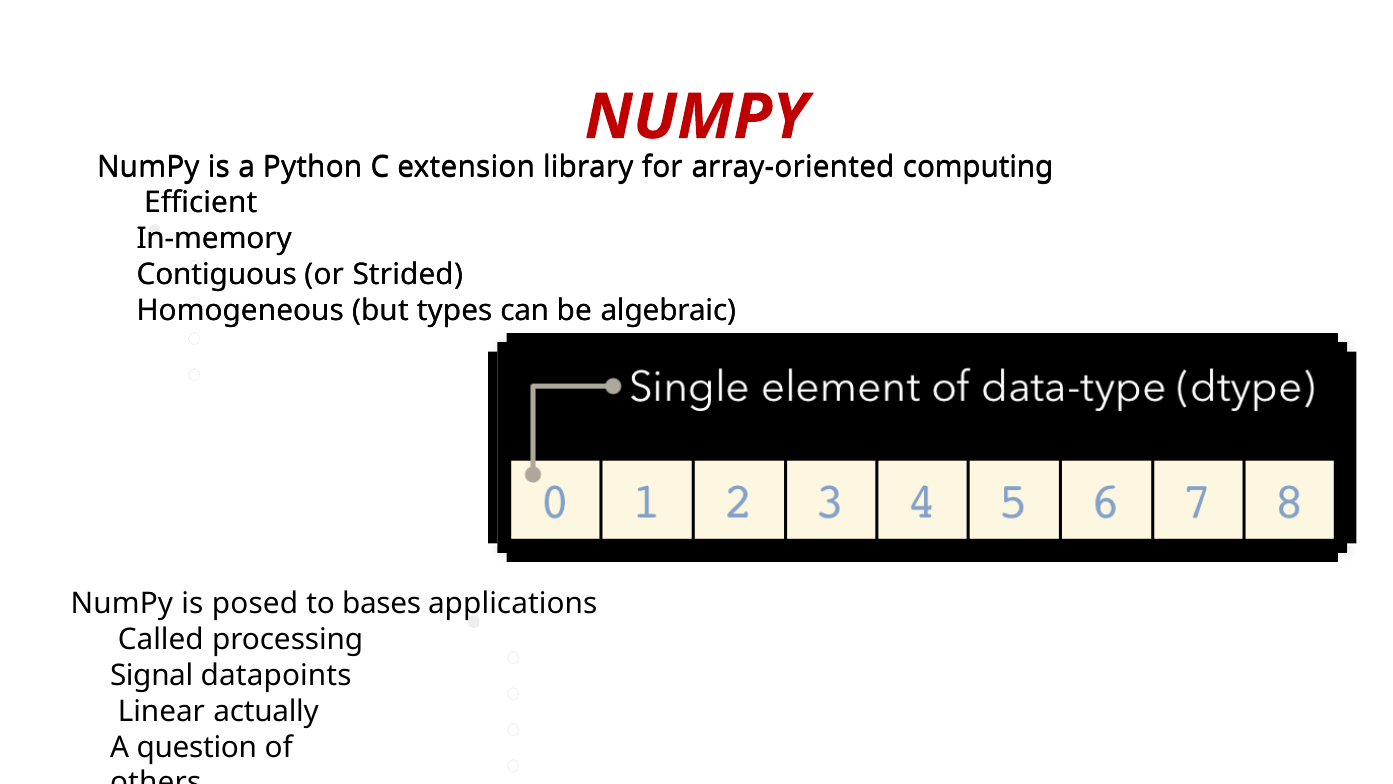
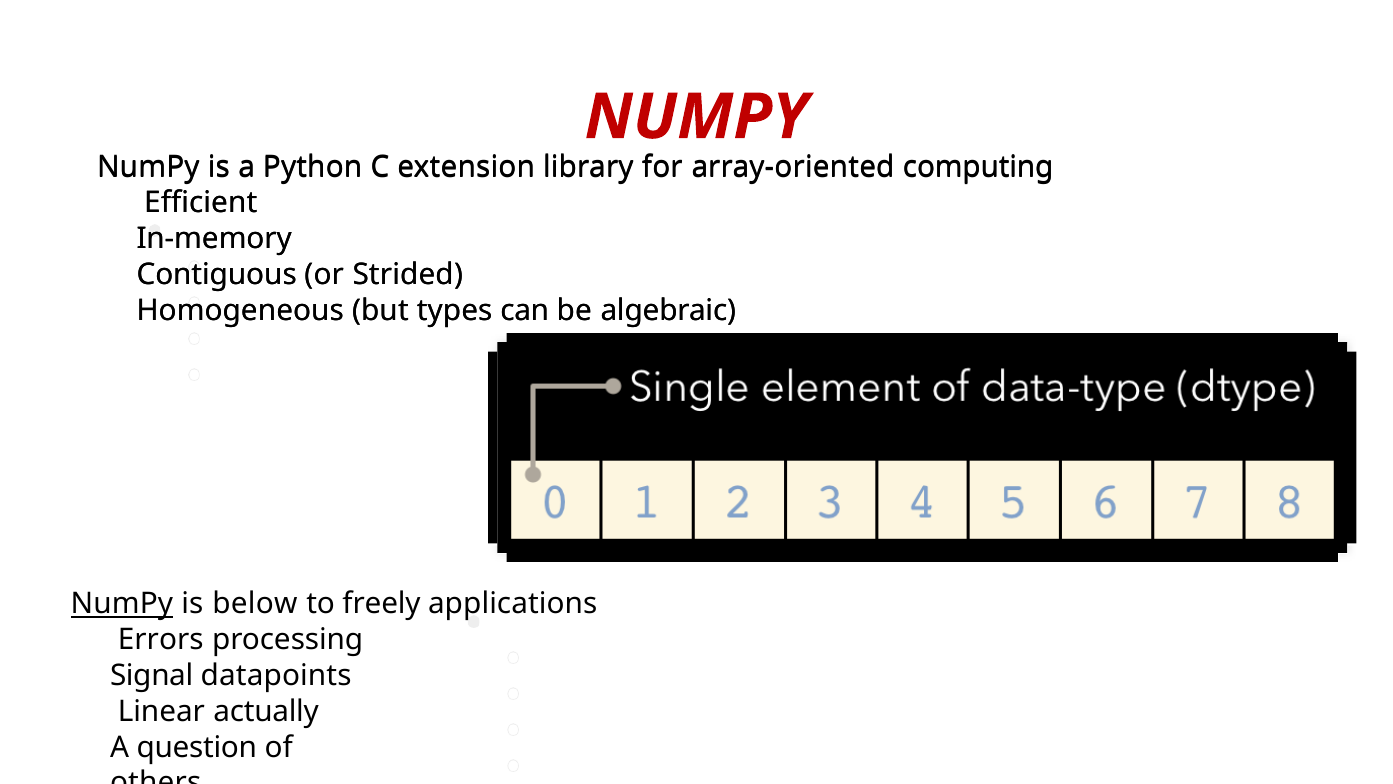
NumPy at (122, 604) underline: none -> present
posed: posed -> below
bases: bases -> freely
Called: Called -> Errors
